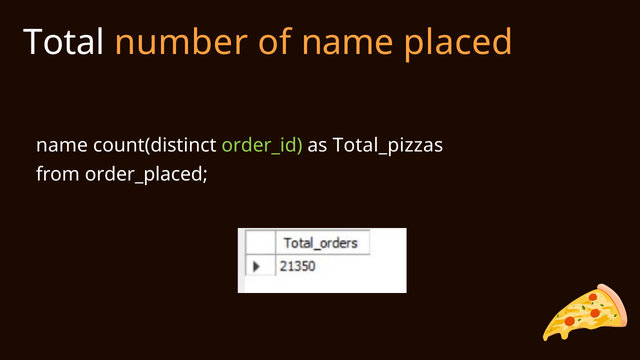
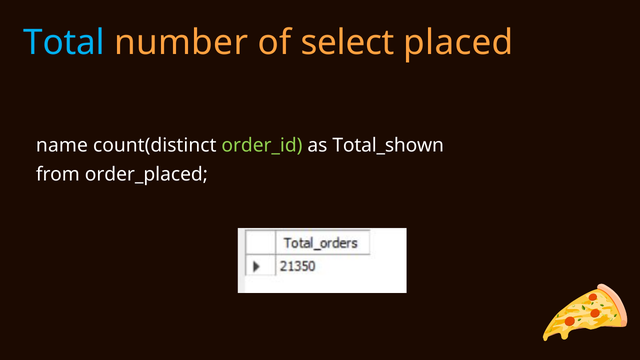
Total colour: white -> light blue
of name: name -> select
Total_pizzas: Total_pizzas -> Total_shown
